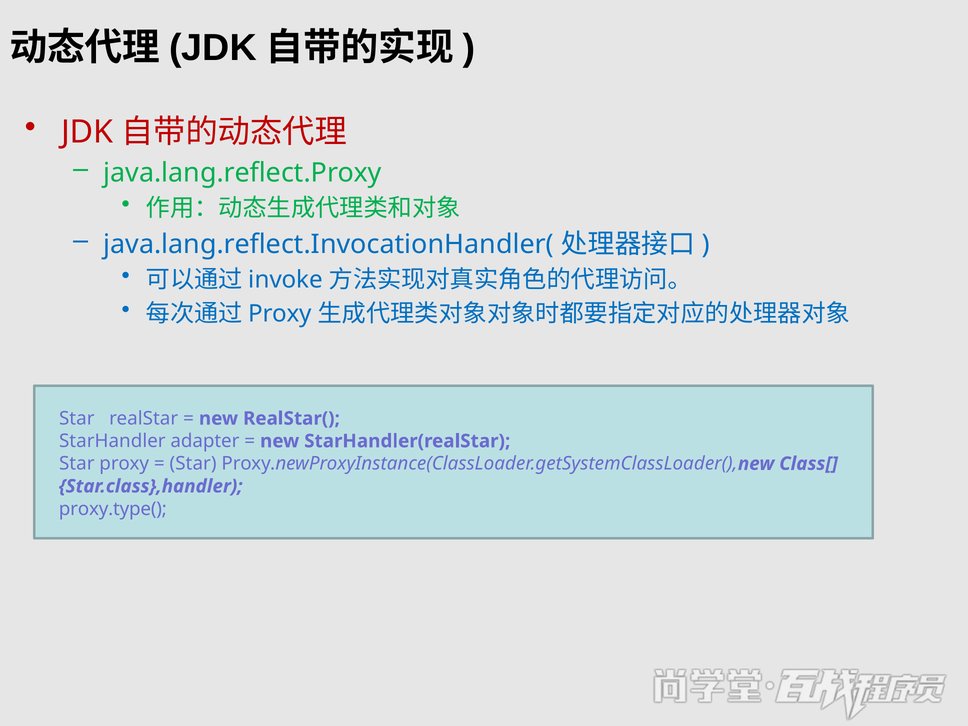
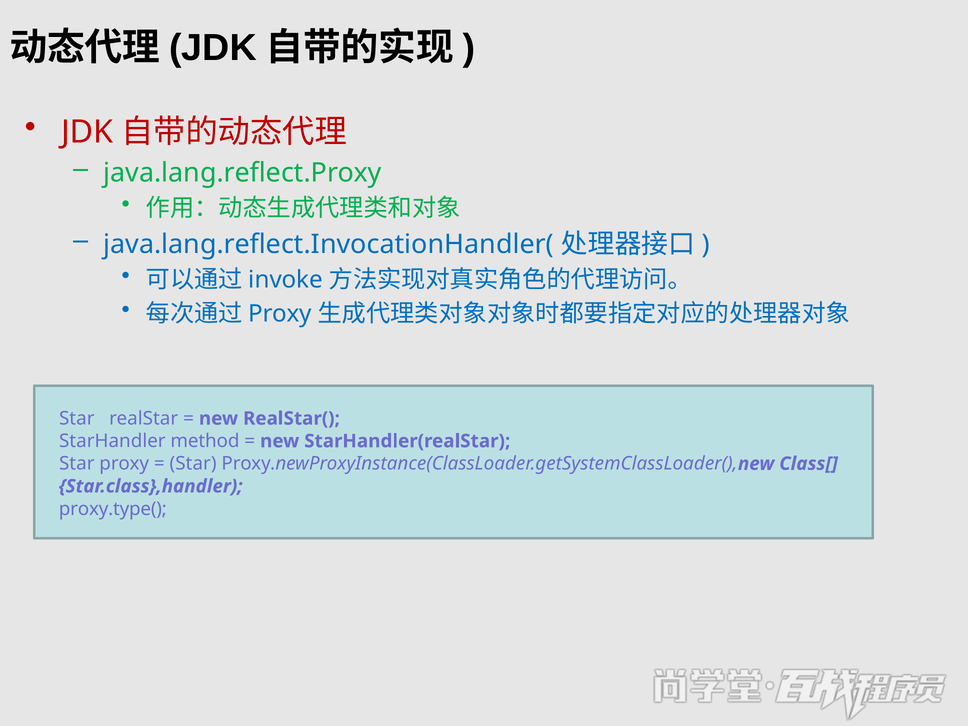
adapter: adapter -> method
